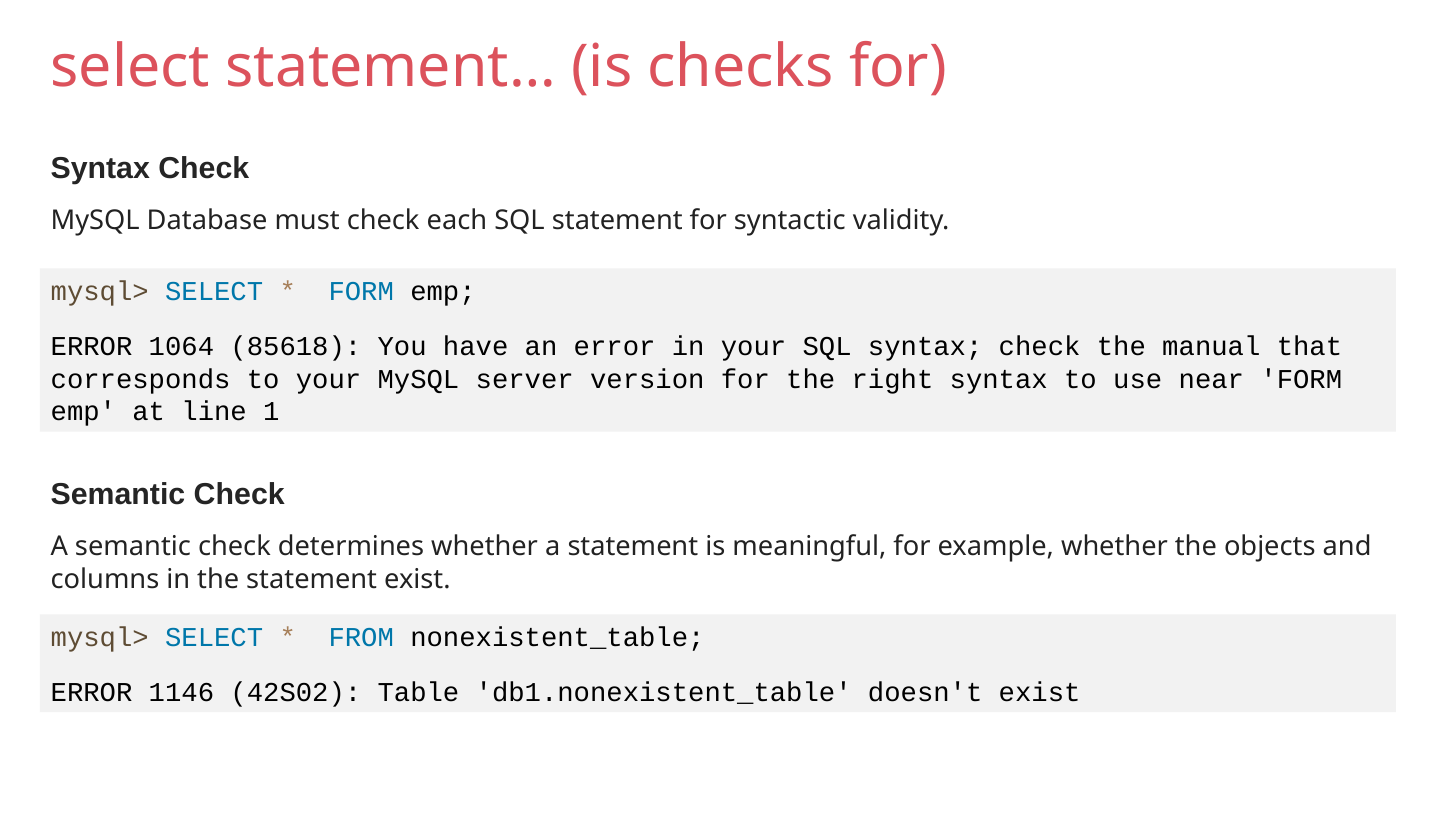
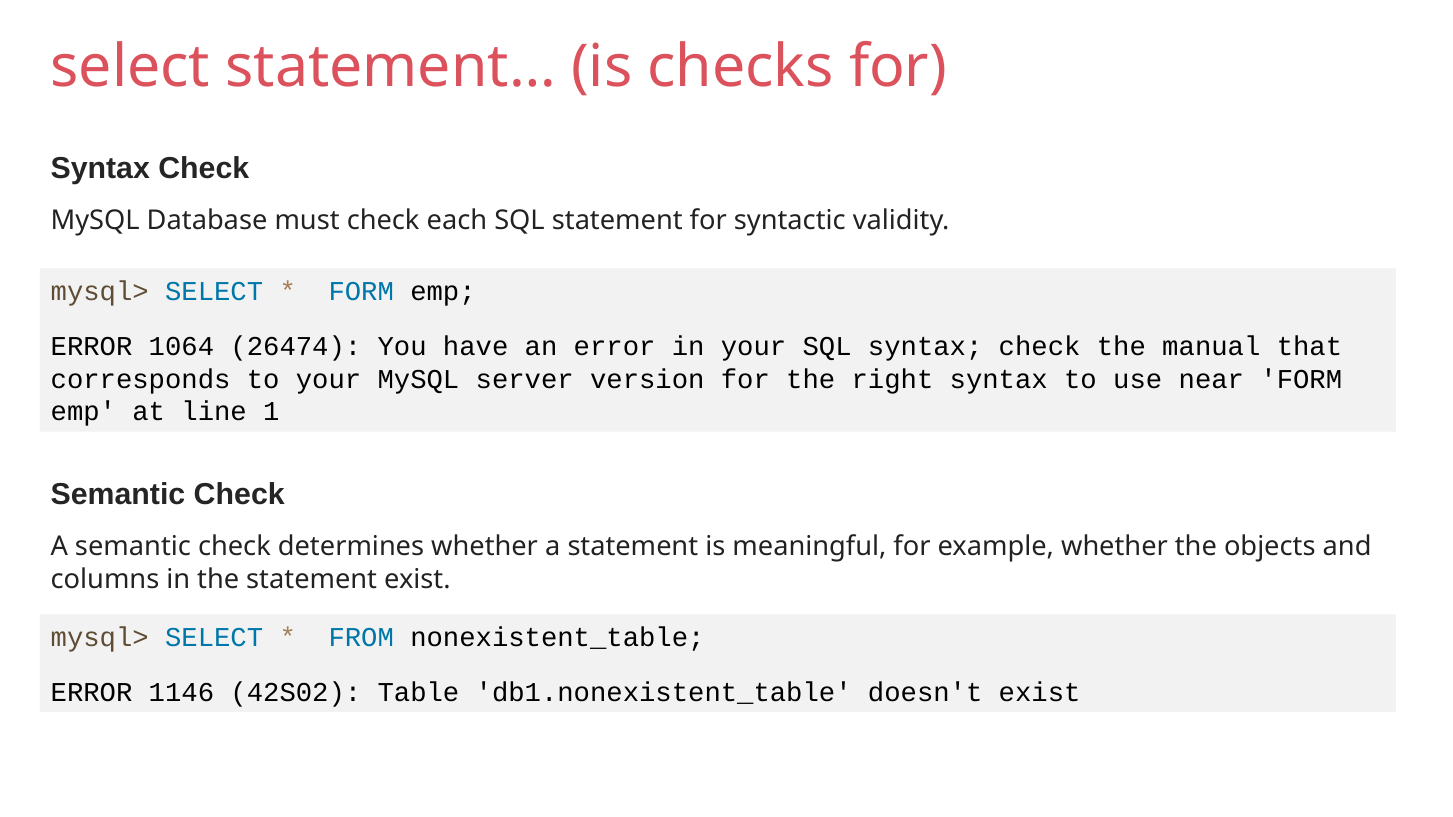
85618: 85618 -> 26474
